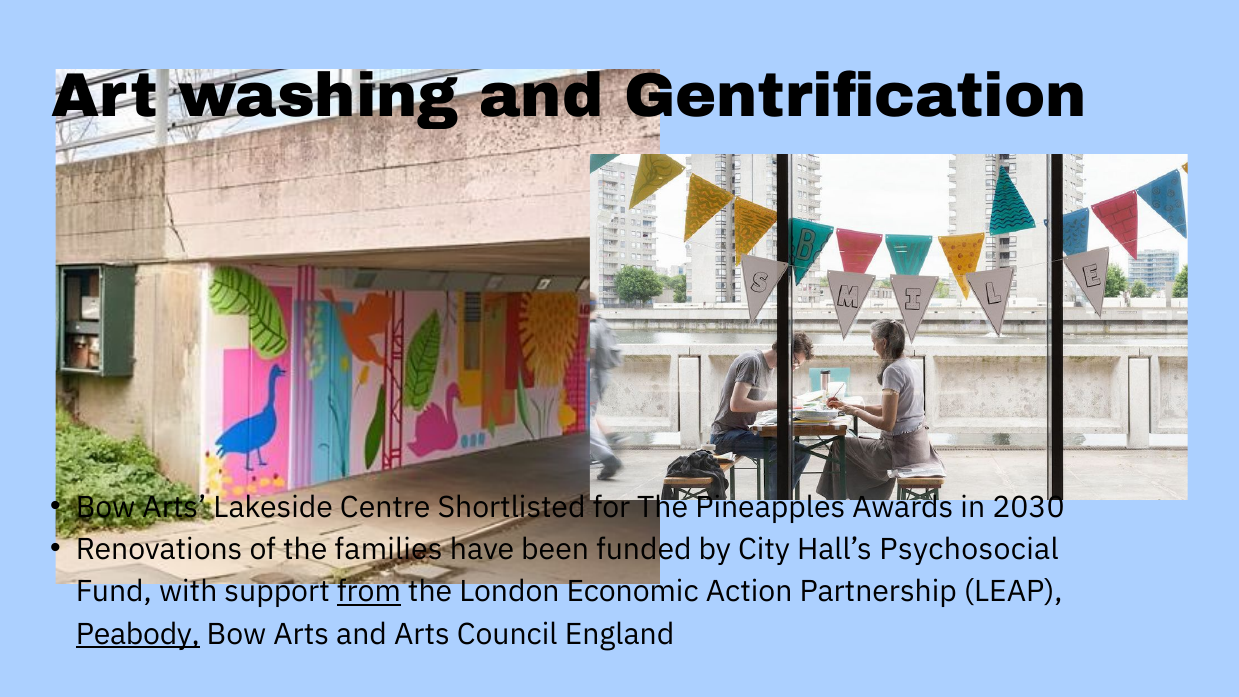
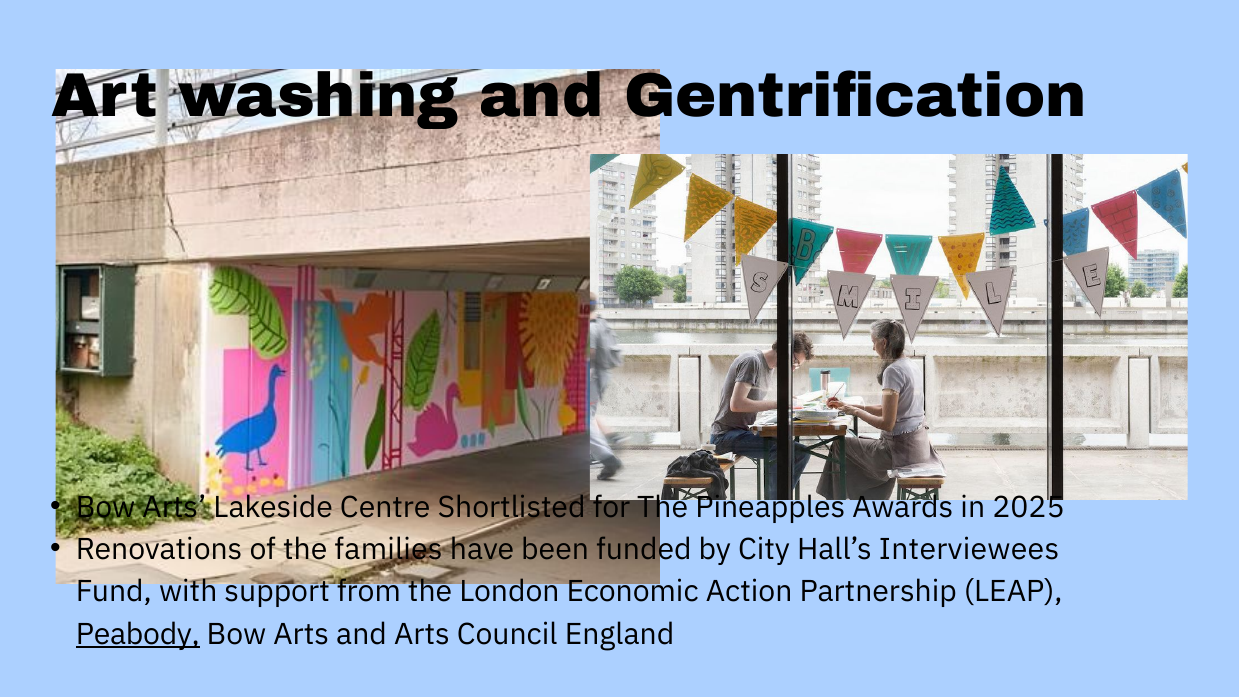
2030: 2030 -> 2025
Psychosocial: Psychosocial -> Interviewees
from underline: present -> none
